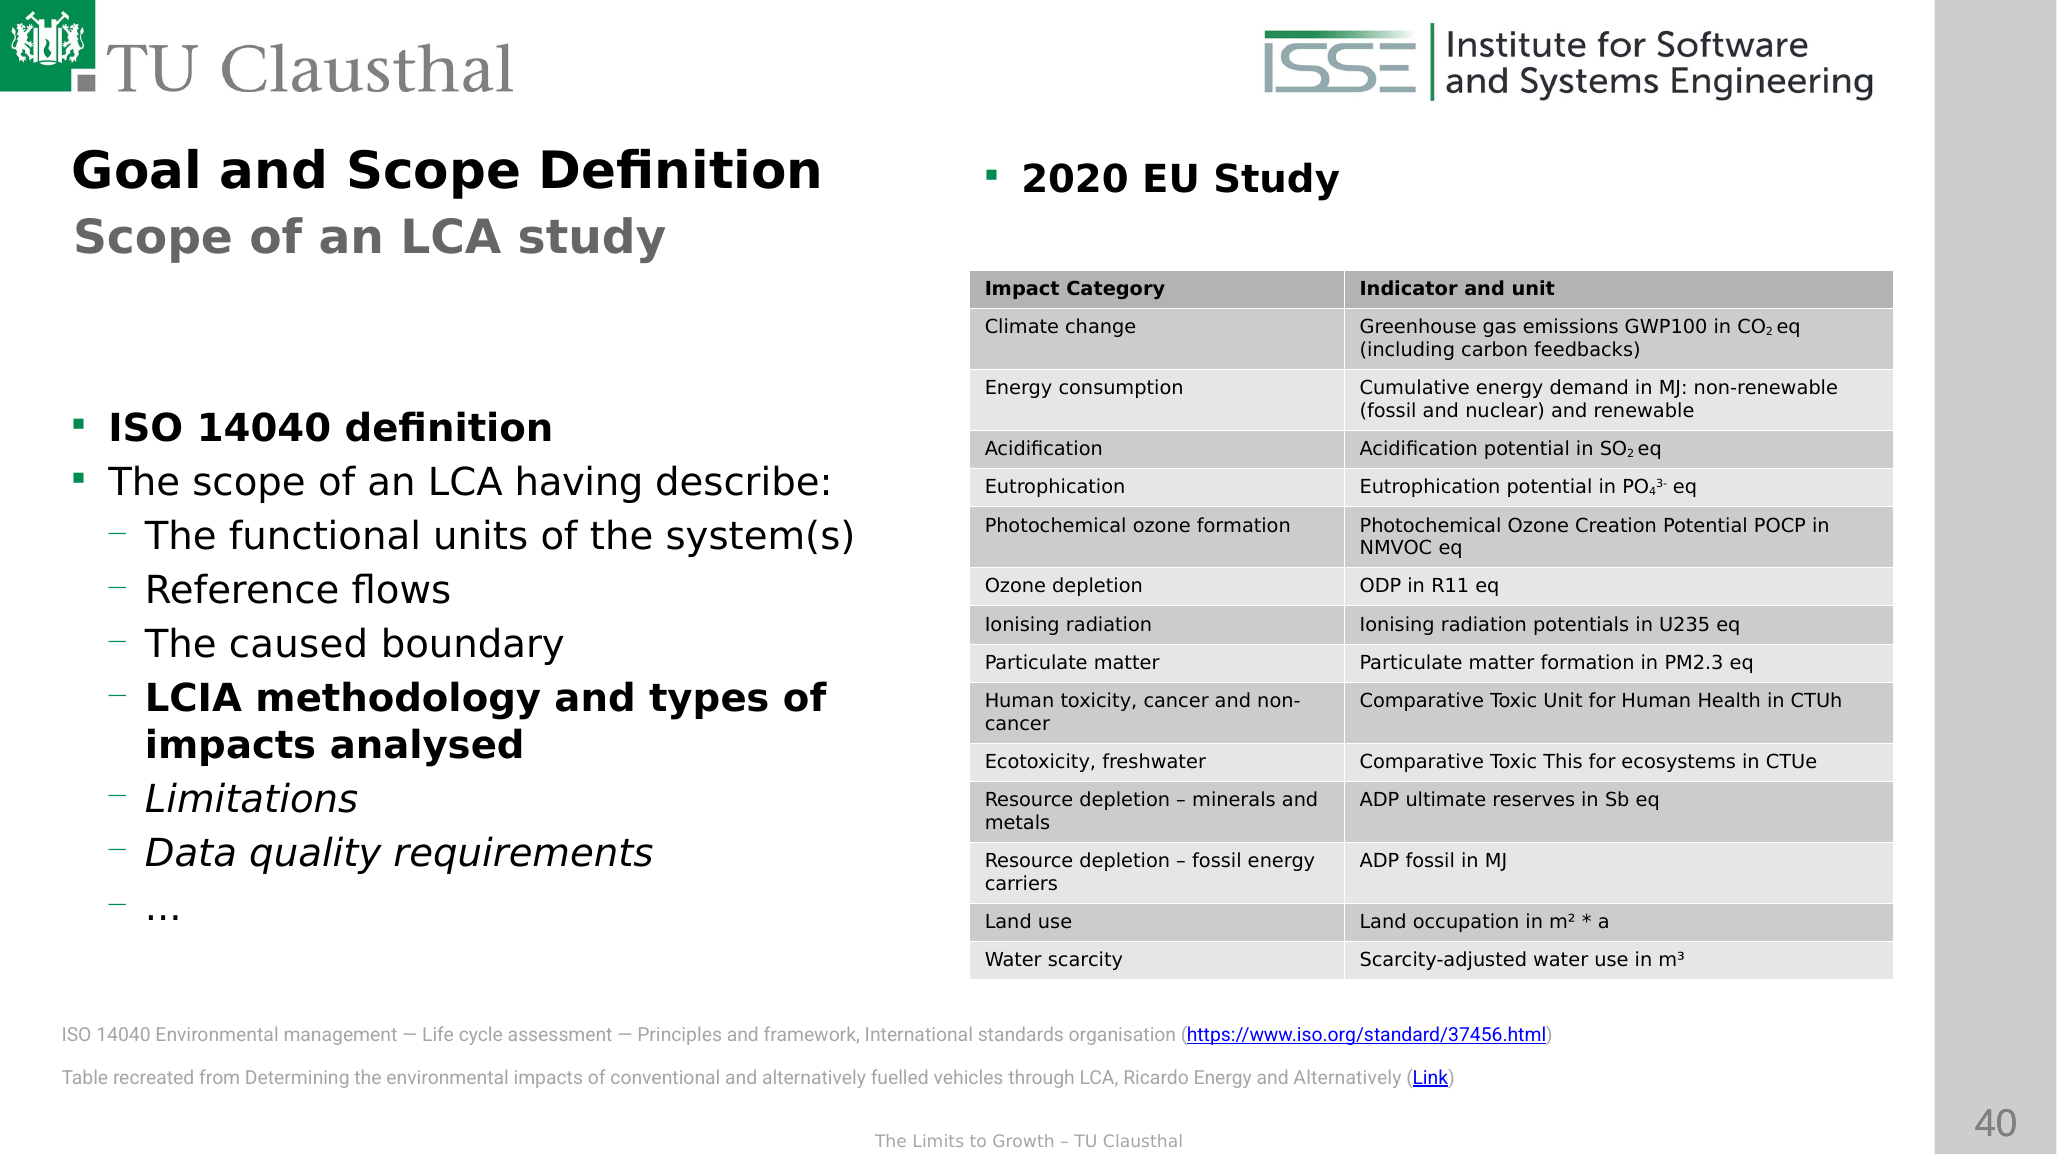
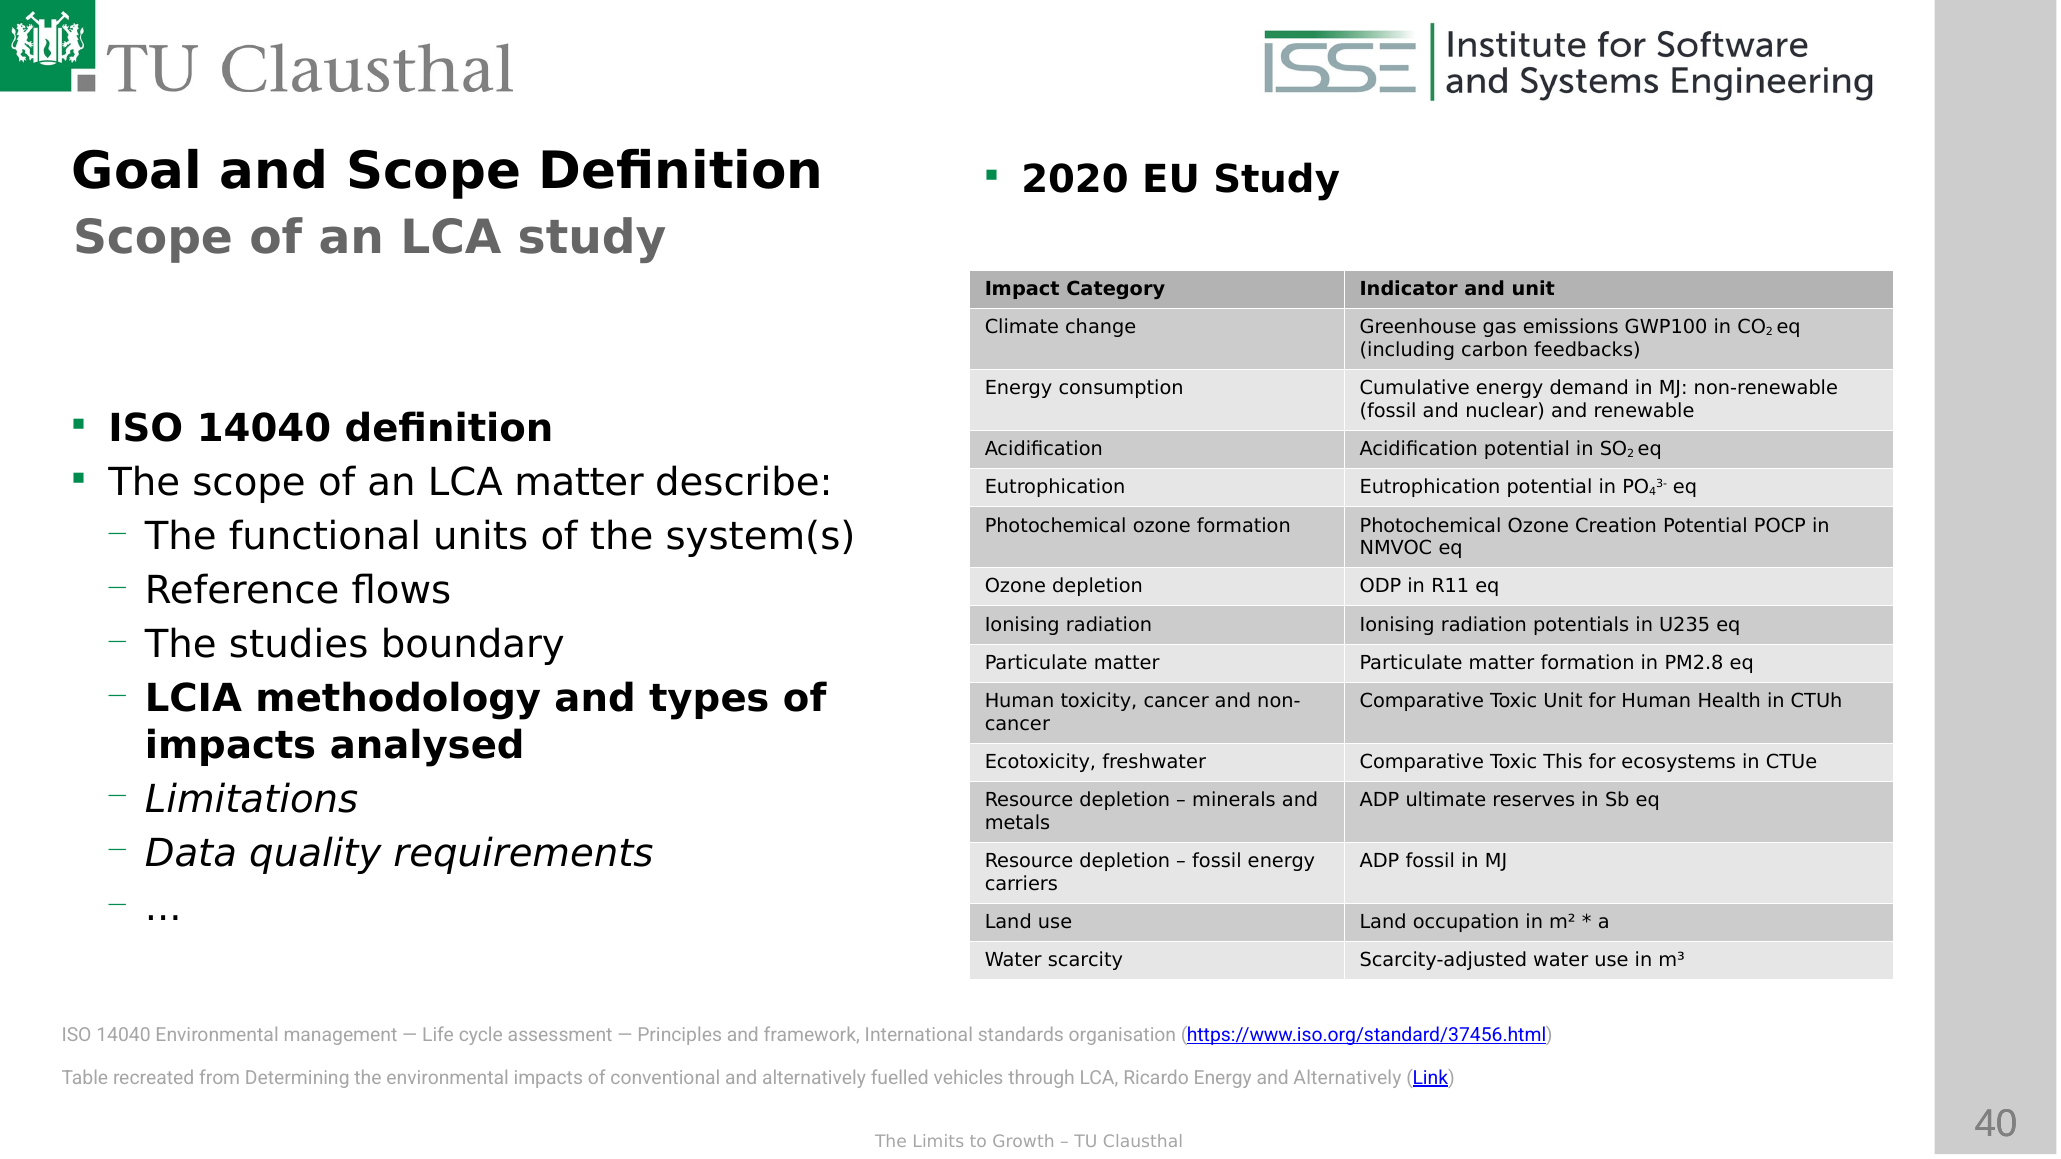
LCA having: having -> matter
caused: caused -> studies
PM2.3: PM2.3 -> PM2.8
